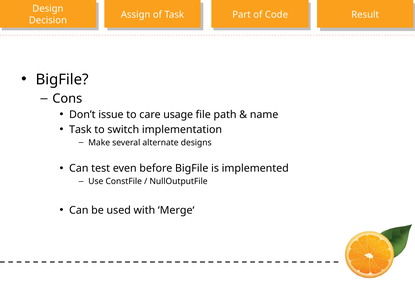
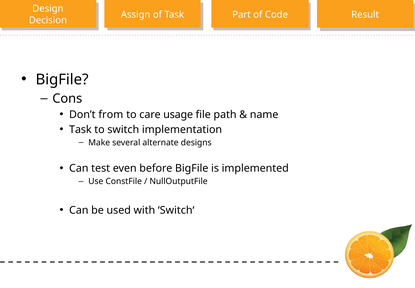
issue: issue -> from
Merge‘: Merge‘ -> Switch‘
